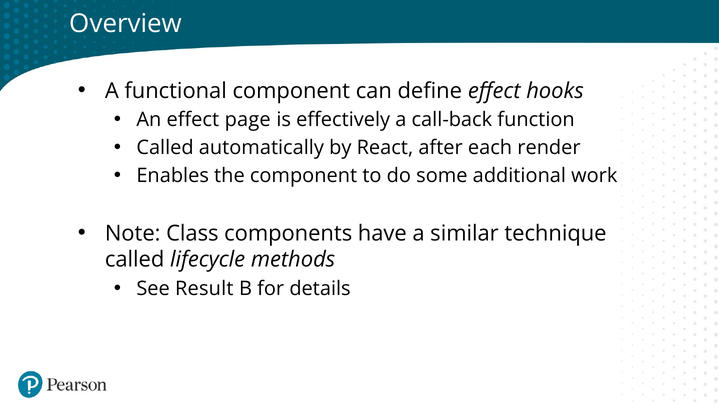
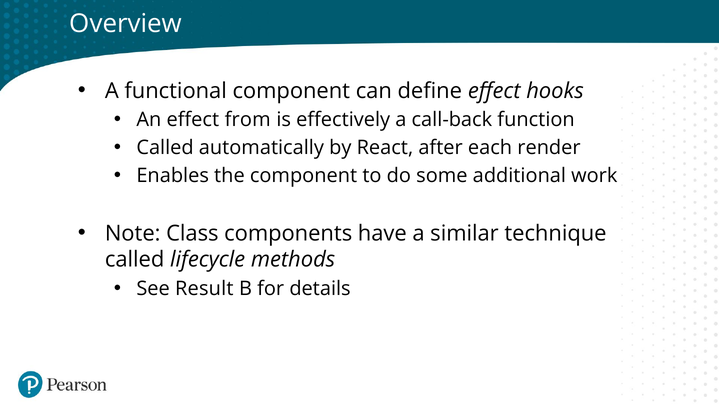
page: page -> from
